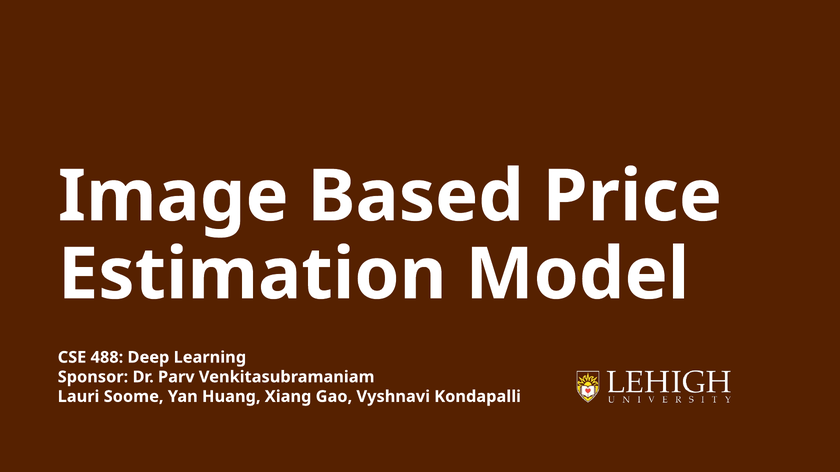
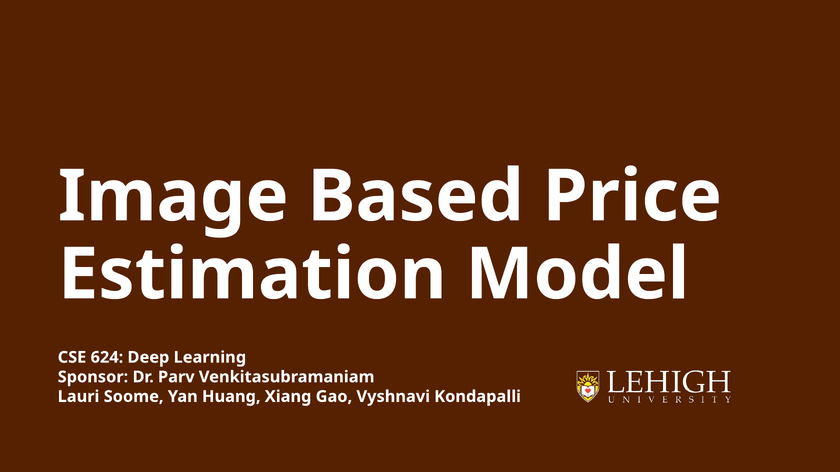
488: 488 -> 624
